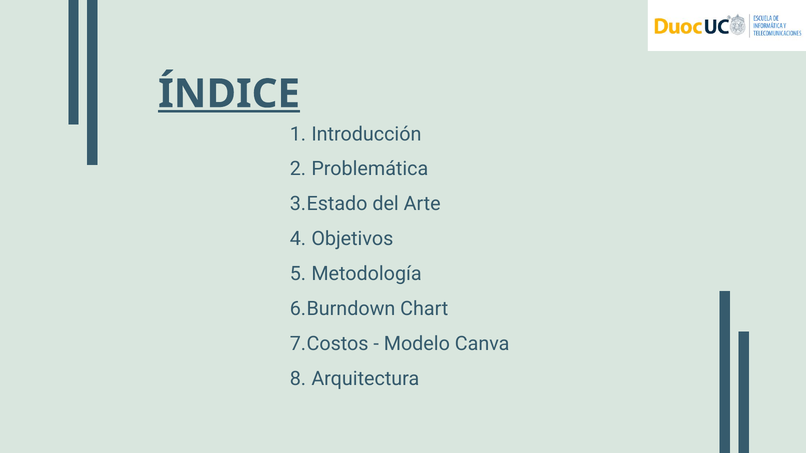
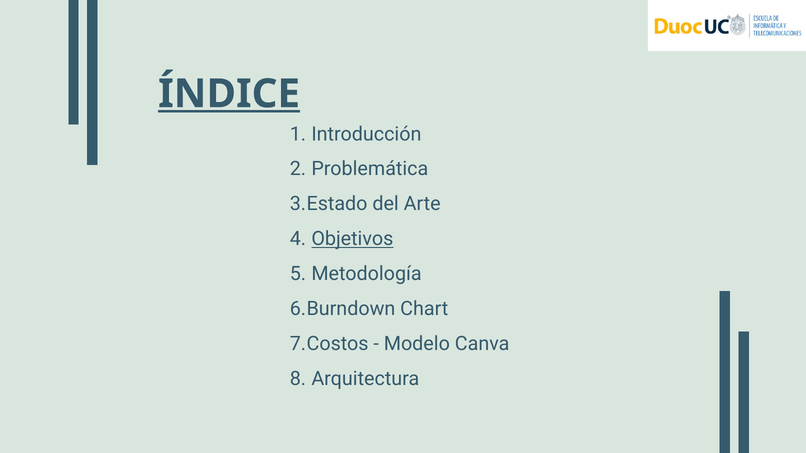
Objetivos underline: none -> present
